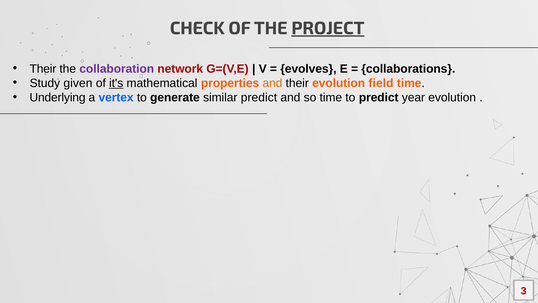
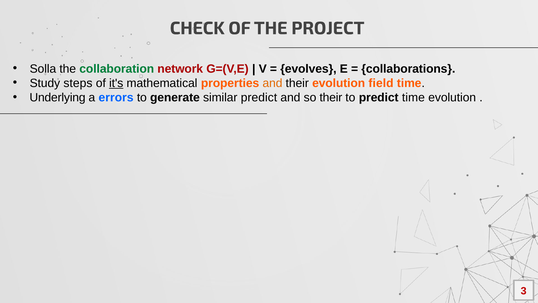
PROJECT underline: present -> none
Their at (43, 69): Their -> Solla
collaboration colour: purple -> green
given: given -> steps
vertex: vertex -> errors
so time: time -> their
predict year: year -> time
